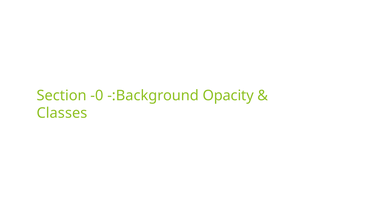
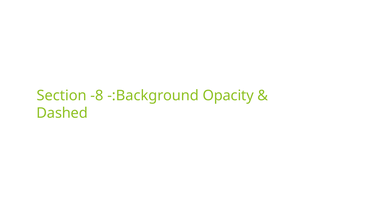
-0: -0 -> -8
Classes: Classes -> Dashed
